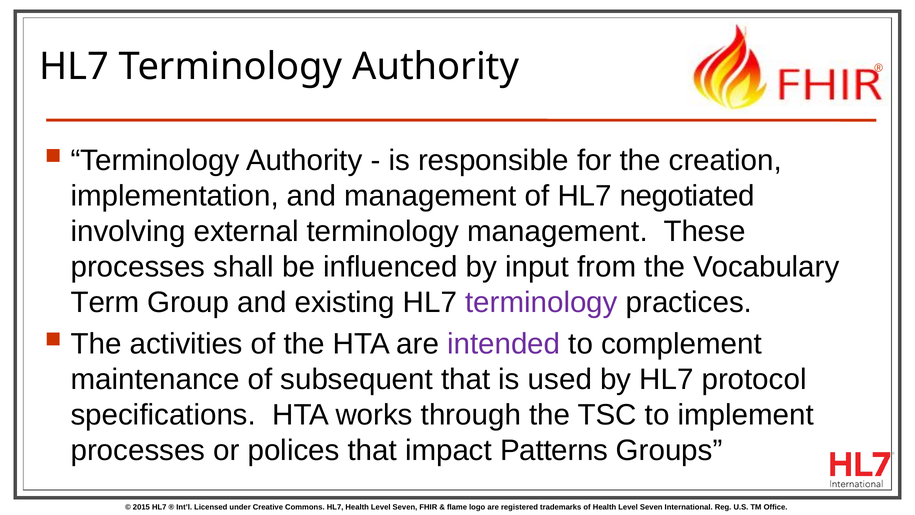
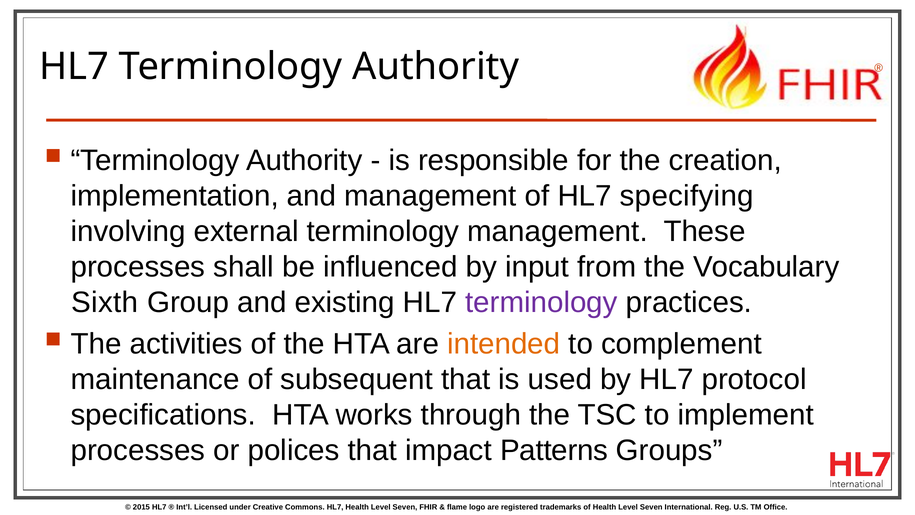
negotiated: negotiated -> specifying
Term: Term -> Sixth
intended colour: purple -> orange
